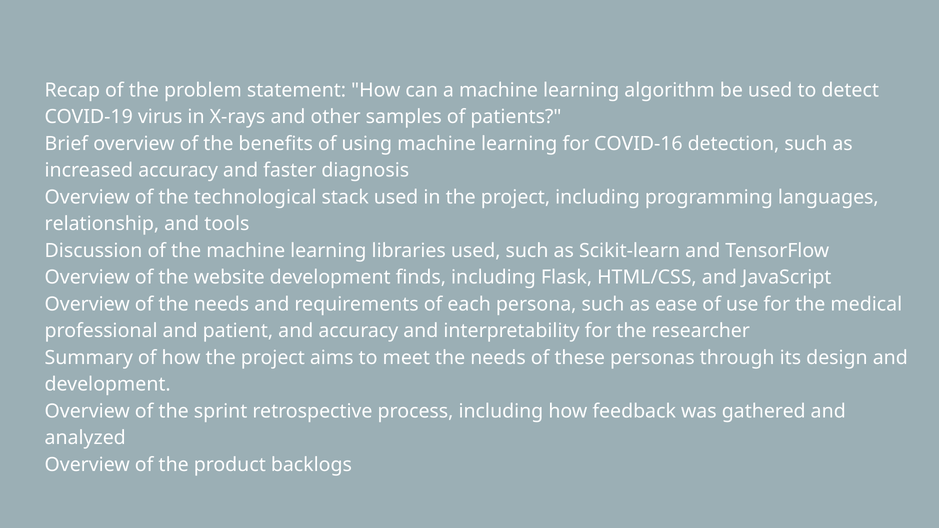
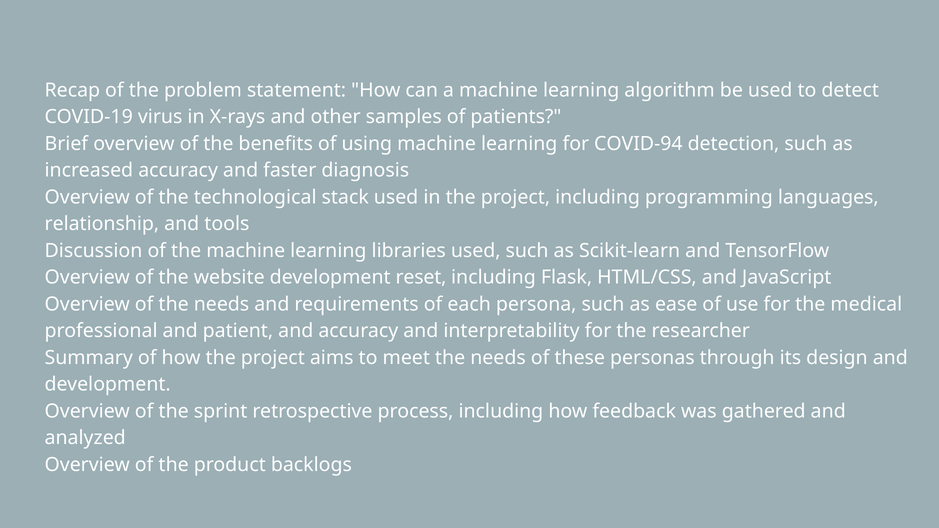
COVID-16: COVID-16 -> COVID-94
finds: finds -> reset
